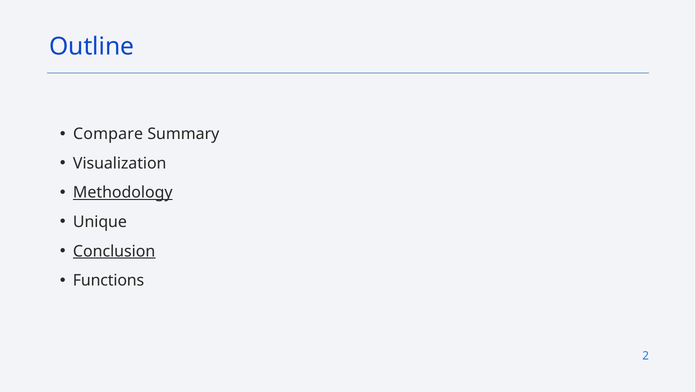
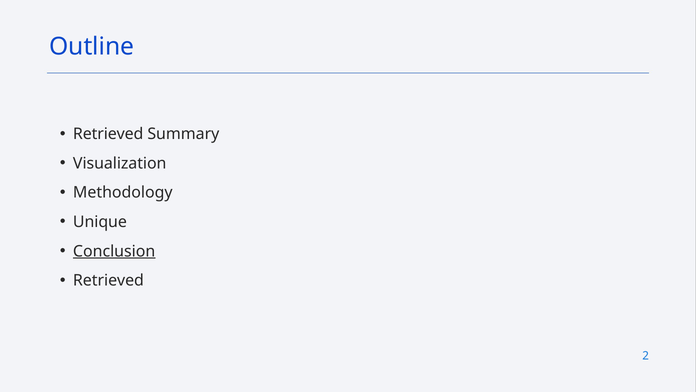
Compare at (108, 134): Compare -> Retrieved
Methodology underline: present -> none
Functions at (109, 280): Functions -> Retrieved
